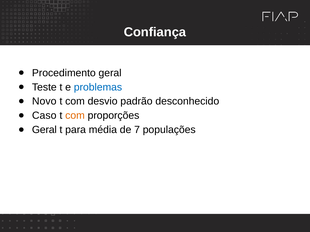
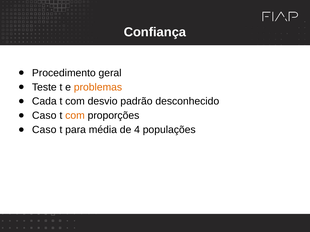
problemas colour: blue -> orange
Novo: Novo -> Cada
Geral at (44, 130): Geral -> Caso
7: 7 -> 4
